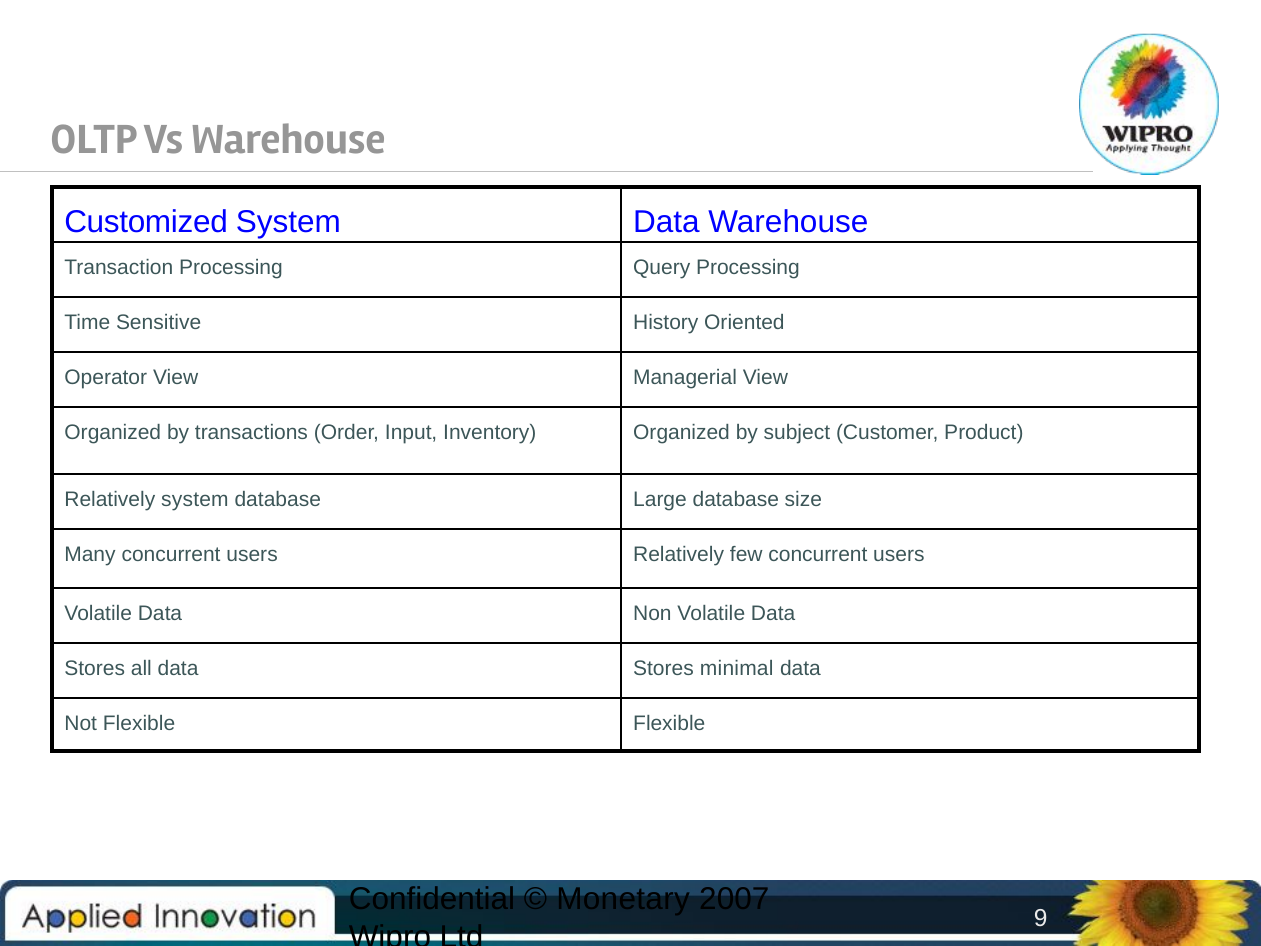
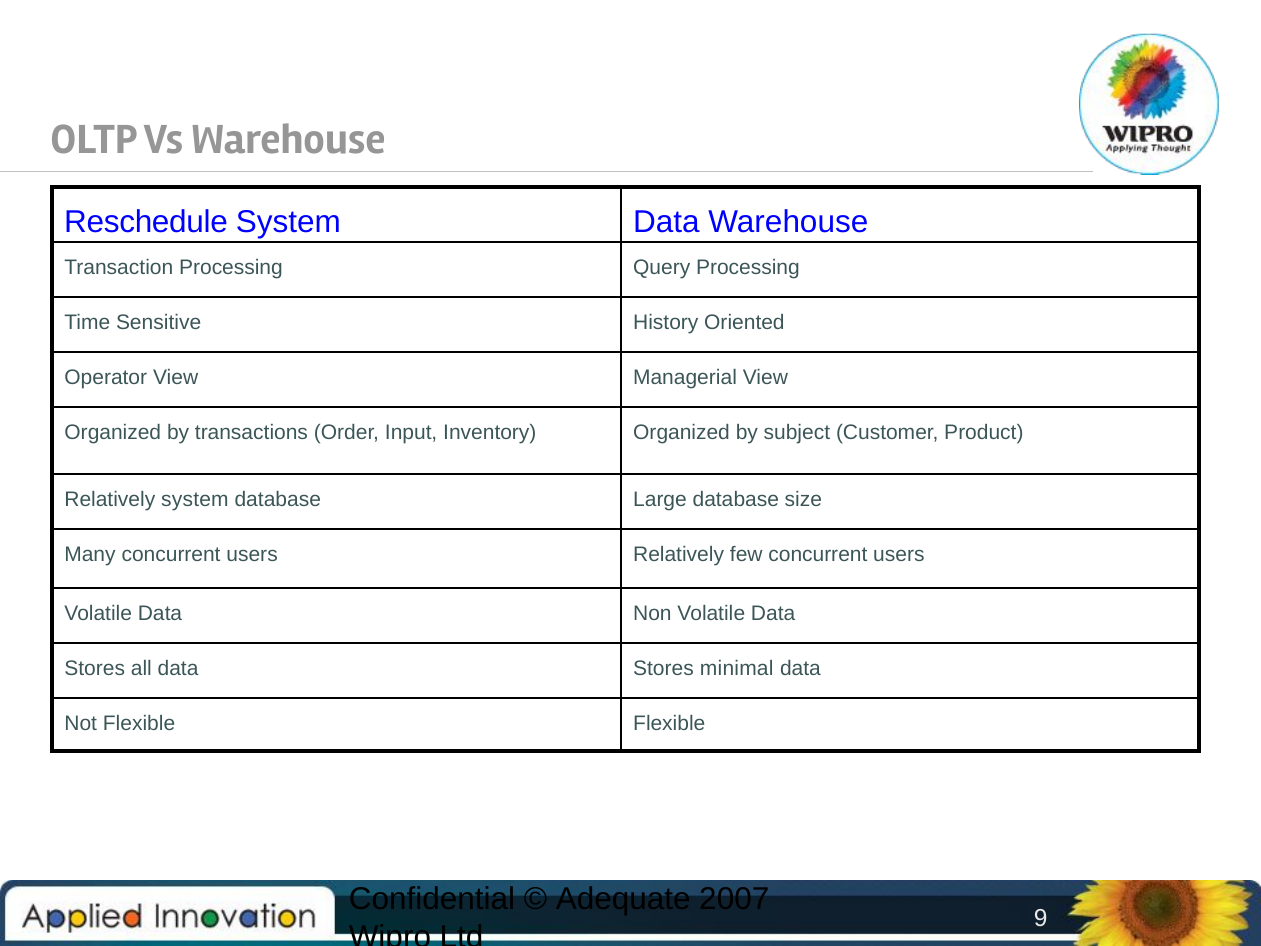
Customized: Customized -> Reschedule
Monetary: Monetary -> Adequate
